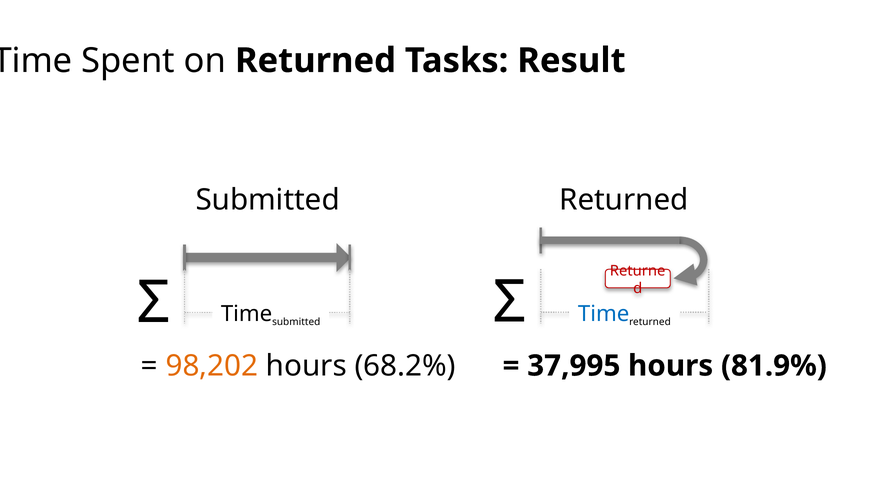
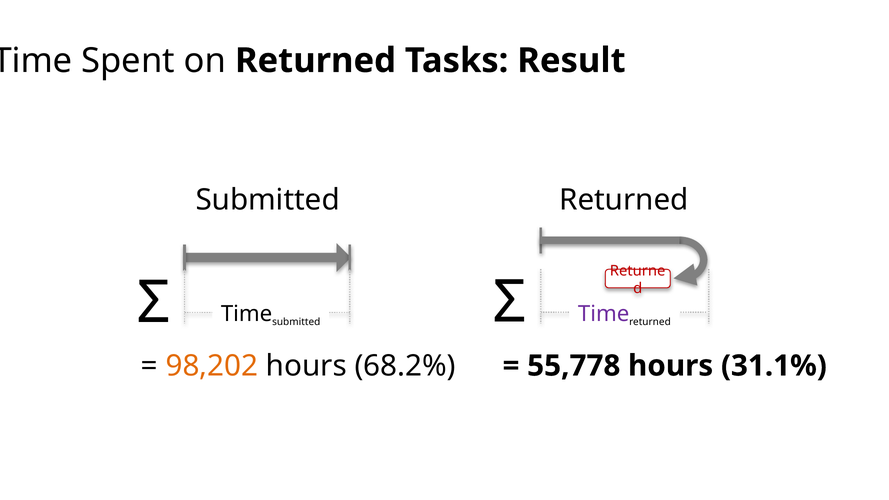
Time at (604, 314) colour: blue -> purple
37,995: 37,995 -> 55,778
81.9%: 81.9% -> 31.1%
